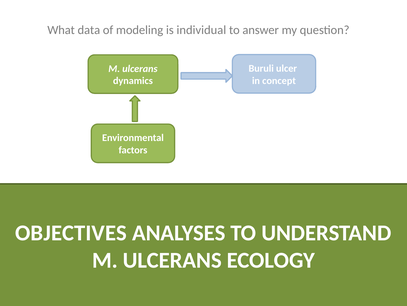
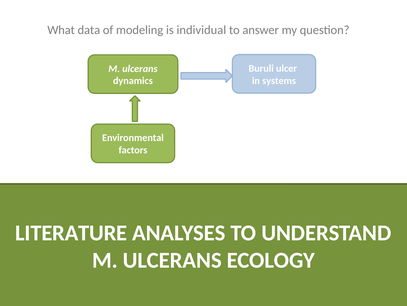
concept: concept -> systems
OBJECTIVES: OBJECTIVES -> LITERATURE
